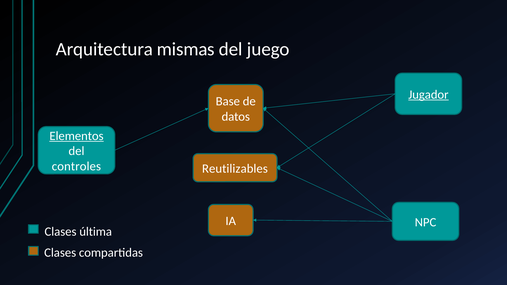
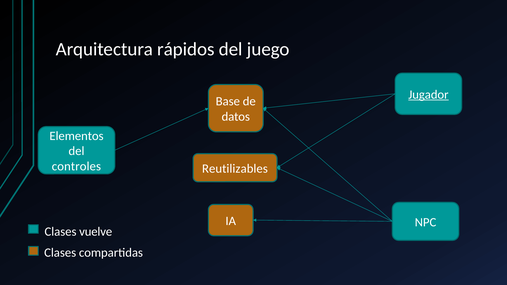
mismas: mismas -> rápidos
Elementos underline: present -> none
última: última -> vuelve
